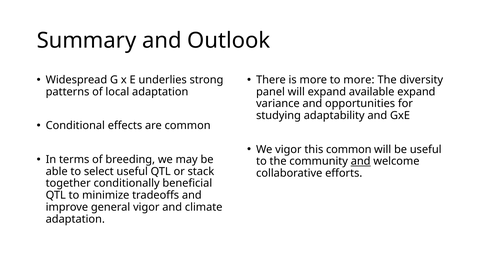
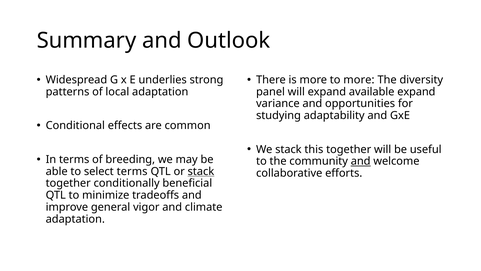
We vigor: vigor -> stack
this common: common -> together
select useful: useful -> terms
stack at (201, 171) underline: none -> present
